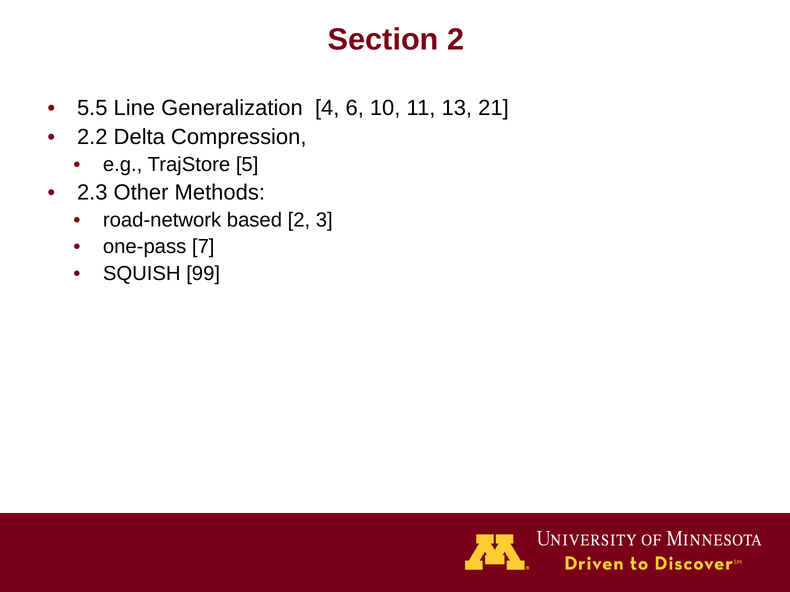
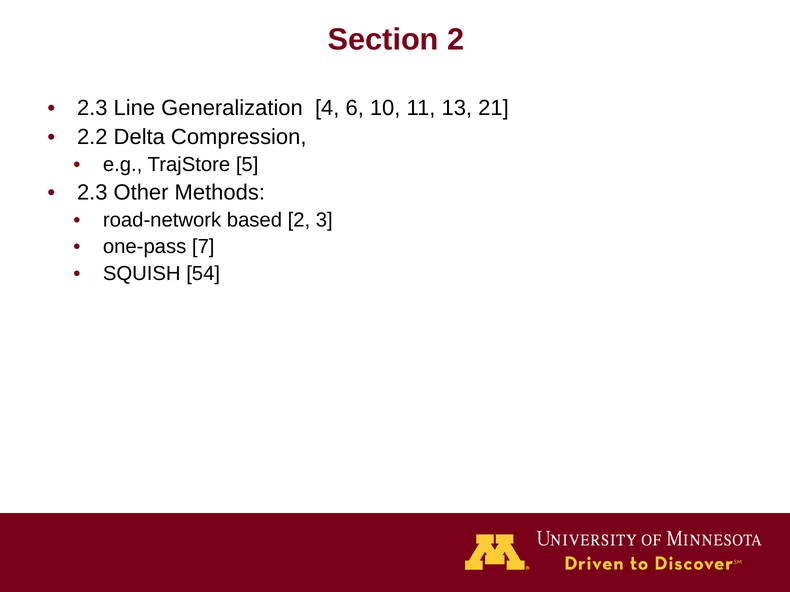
5.5 at (92, 108): 5.5 -> 2.3
99: 99 -> 54
